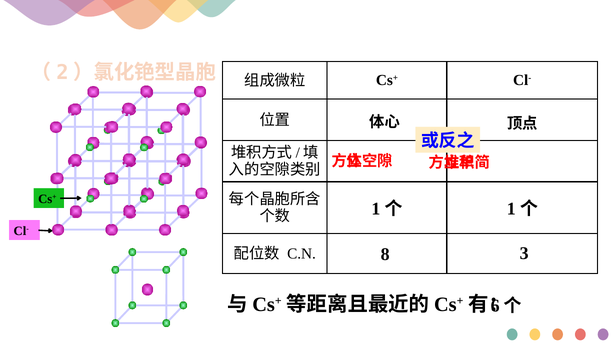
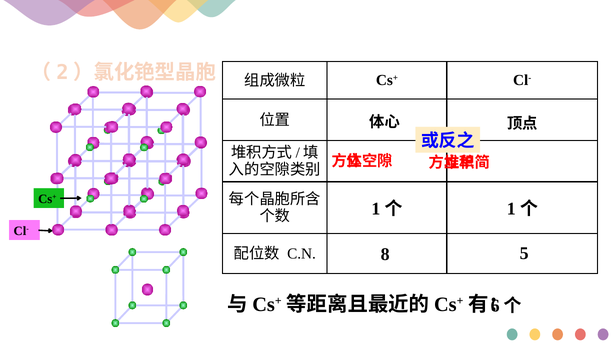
3: 3 -> 5
